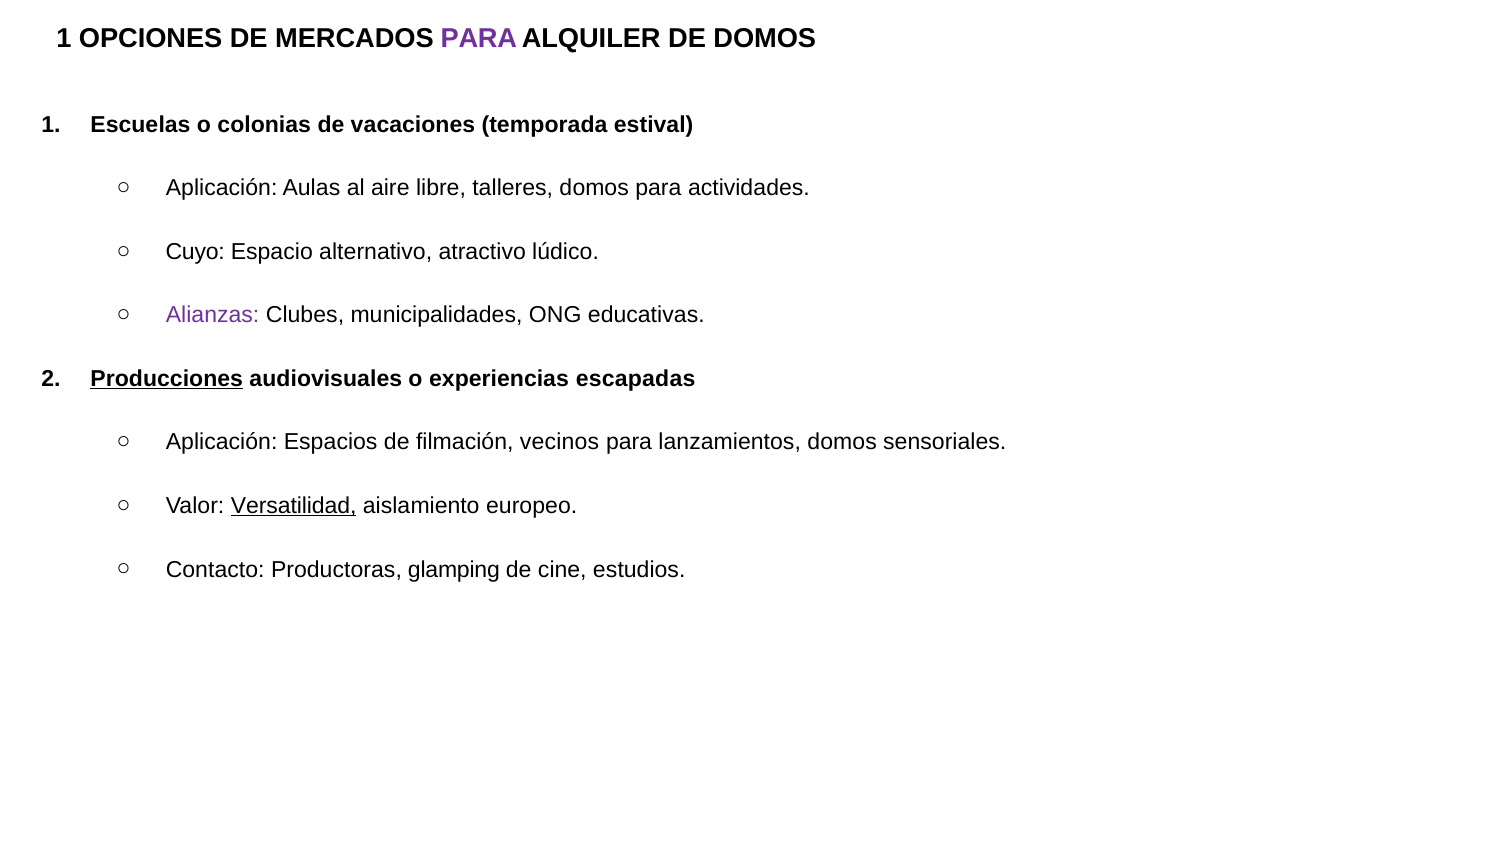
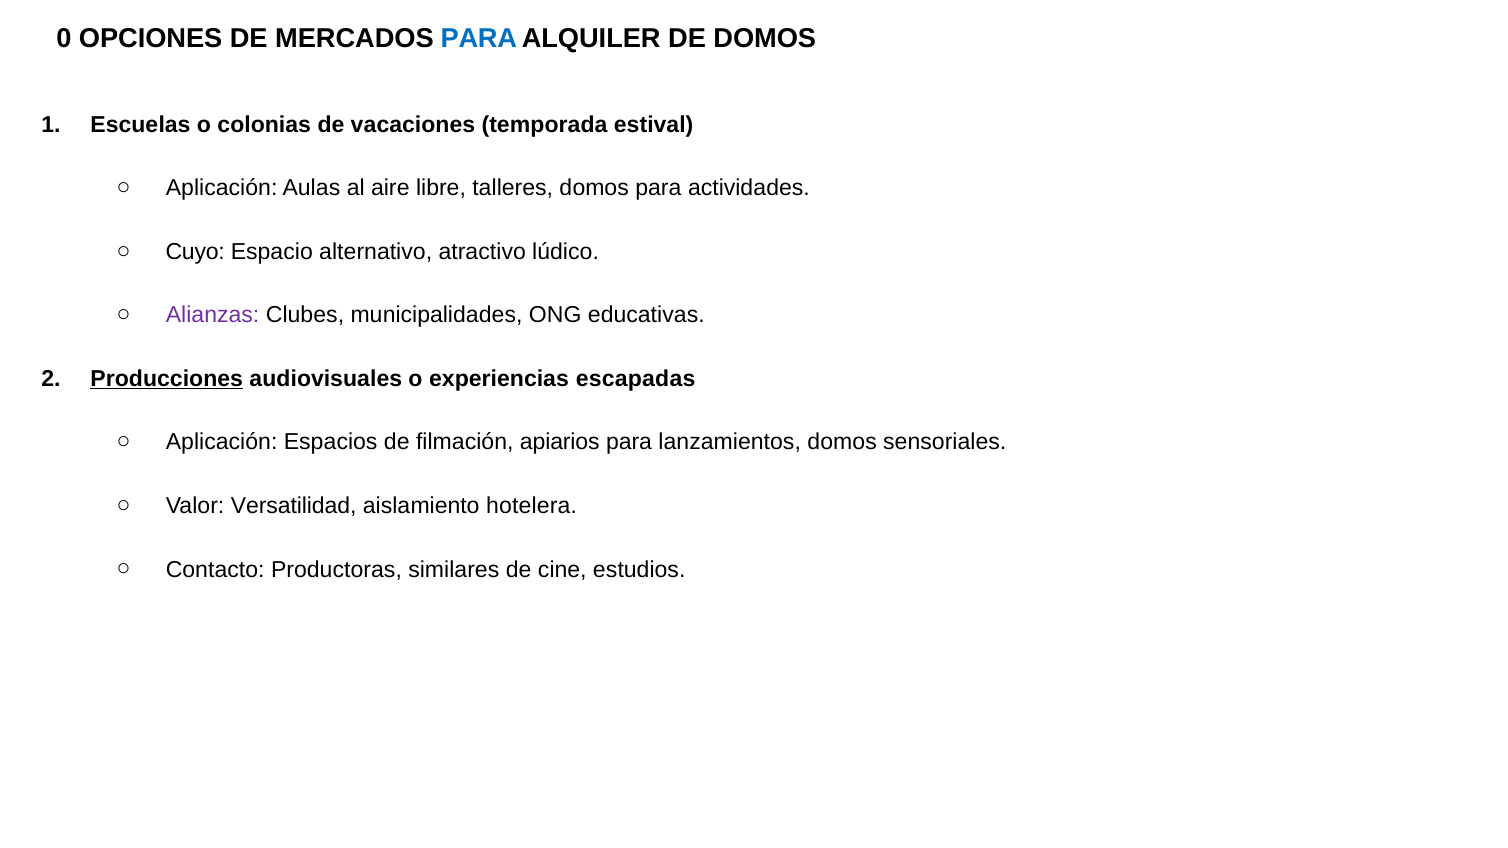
1 at (64, 38): 1 -> 0
PARA at (479, 38) colour: purple -> blue
vecinos: vecinos -> apiarios
Versatilidad underline: present -> none
europeo: europeo -> hotelera
glamping: glamping -> similares
